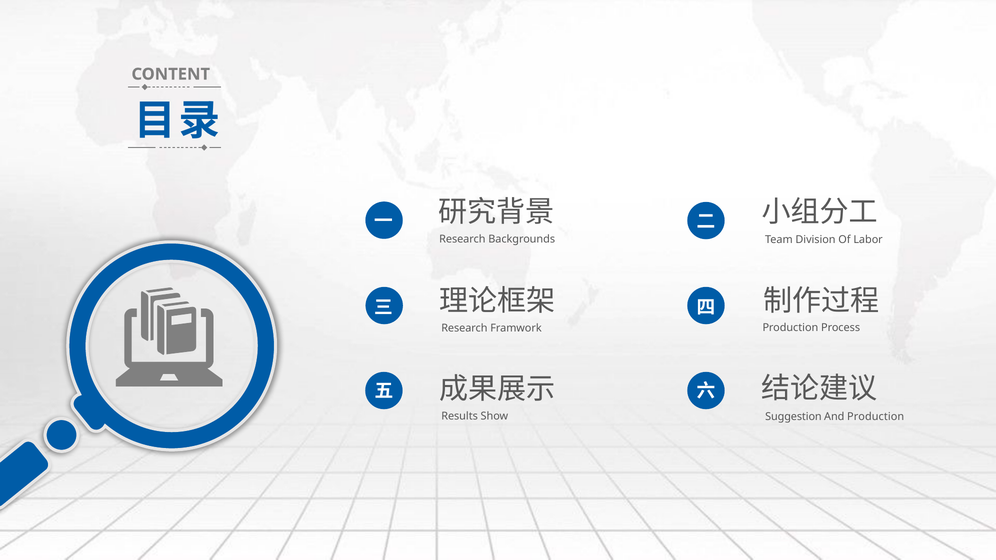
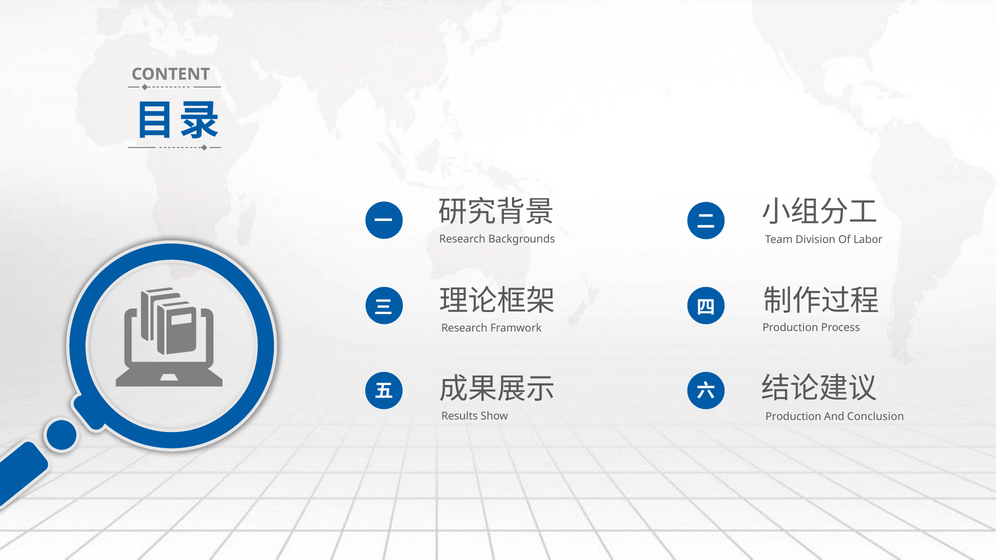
Suggestion at (793, 417): Suggestion -> Production
And Production: Production -> Conclusion
